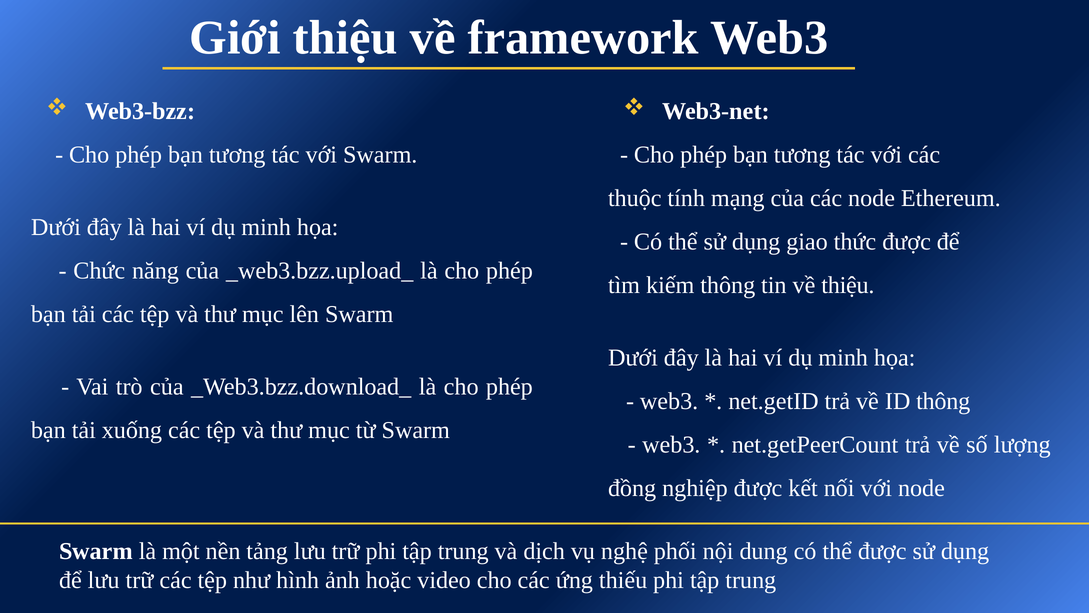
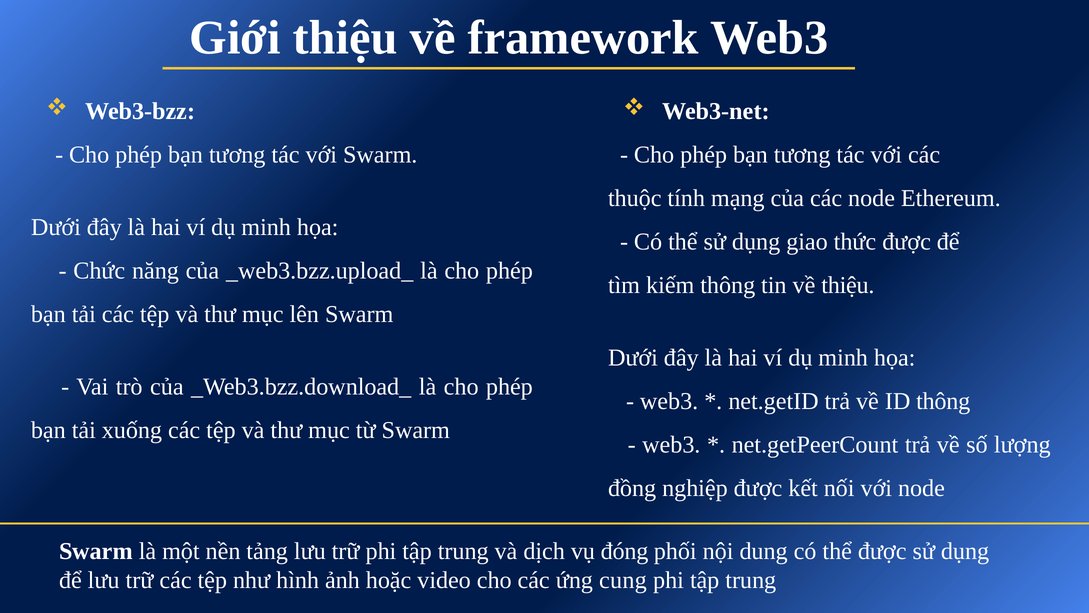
nghệ: nghệ -> đóng
thiếu: thiếu -> cung
